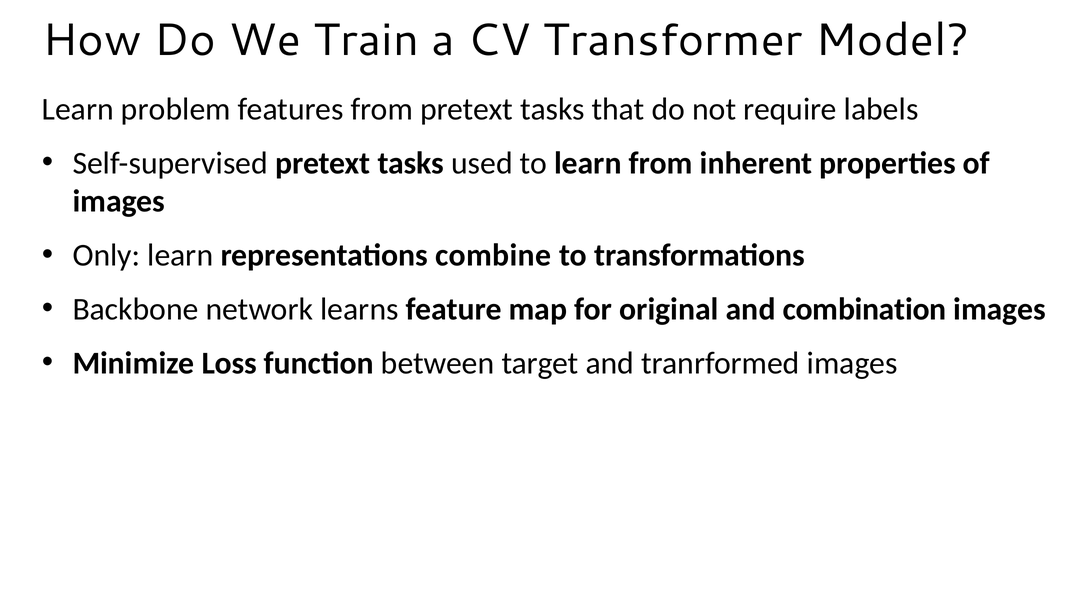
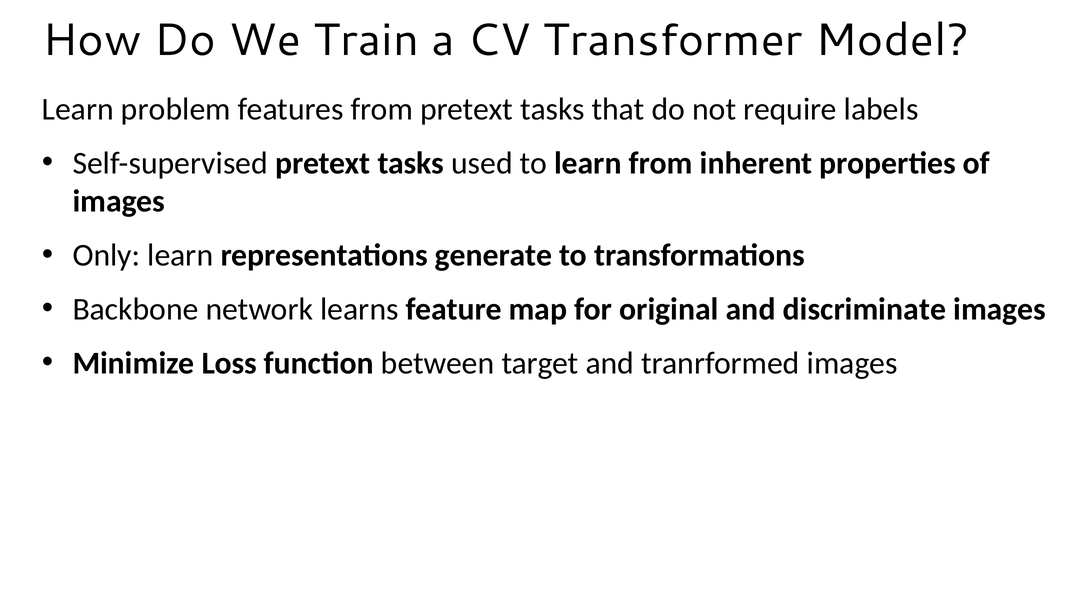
combine: combine -> generate
combination: combination -> discriminate
